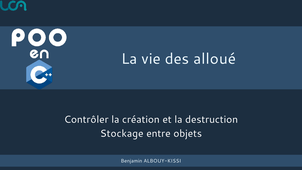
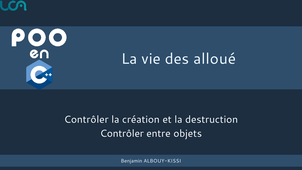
Stockage at (122, 133): Stockage -> Contrôler
